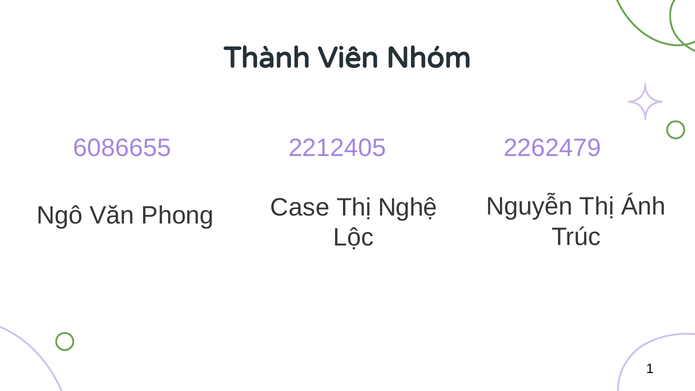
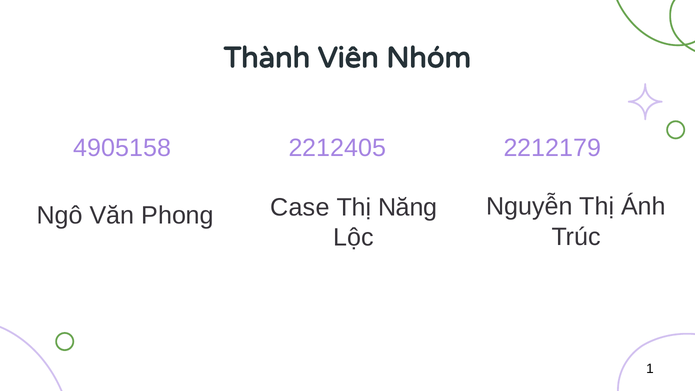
6086655: 6086655 -> 4905158
2262479: 2262479 -> 2212179
Nghệ: Nghệ -> Năng
